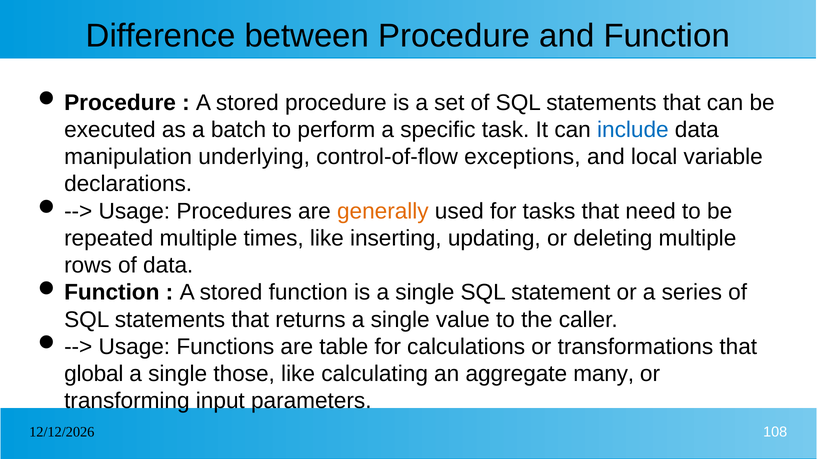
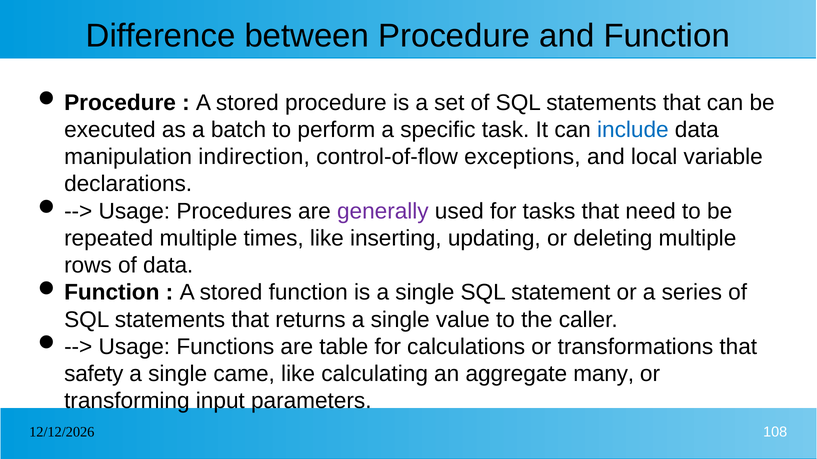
underlying: underlying -> indirection
generally colour: orange -> purple
global: global -> safety
those: those -> came
